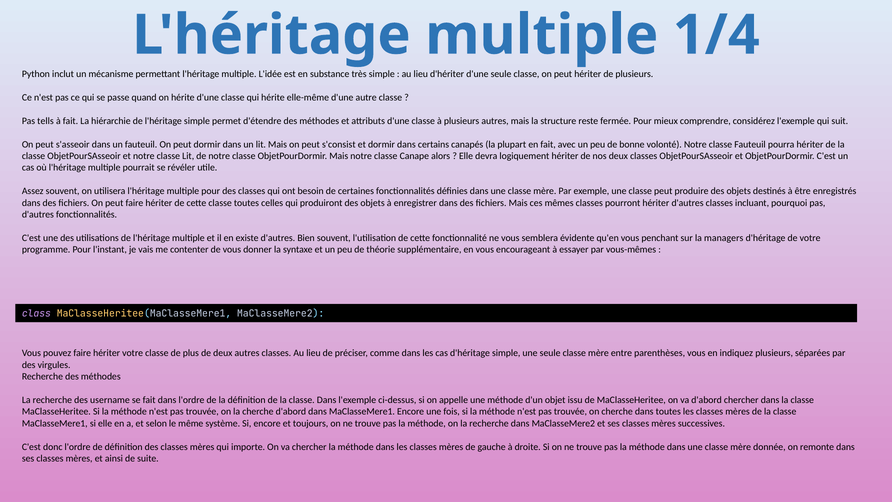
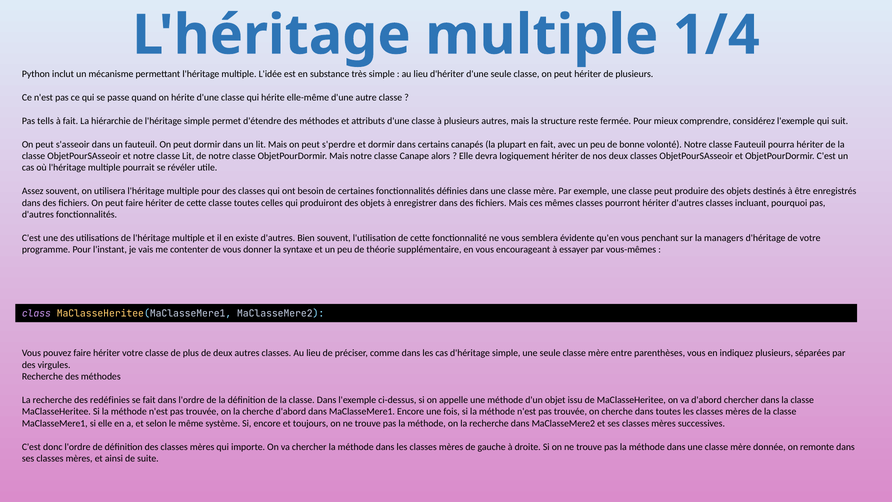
s'consist: s'consist -> s'perdre
username: username -> redéfinies
